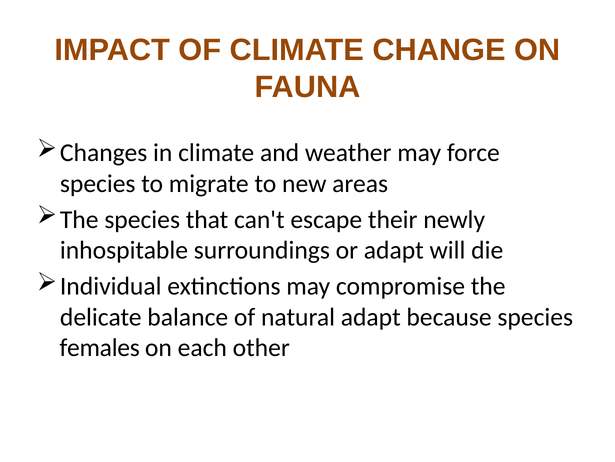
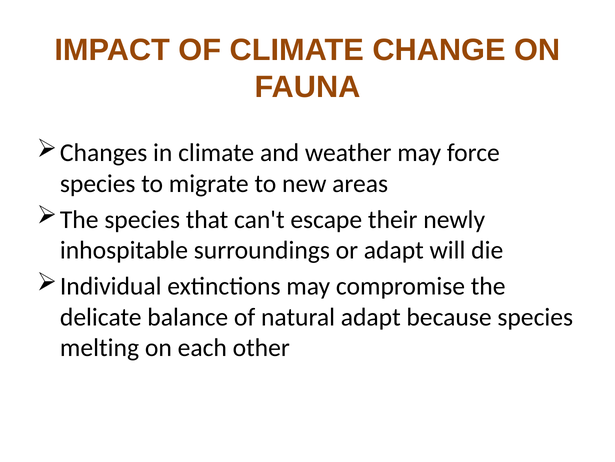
females: females -> melting
